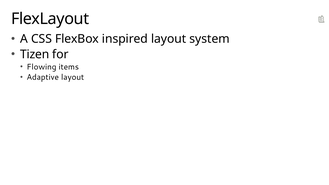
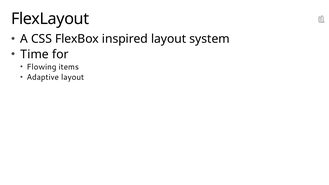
Tizen: Tizen -> Time
